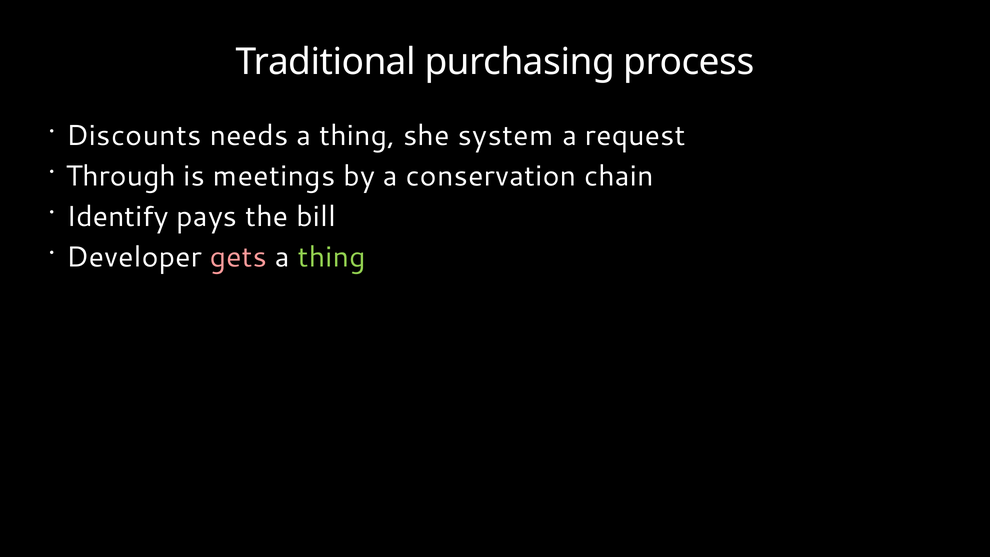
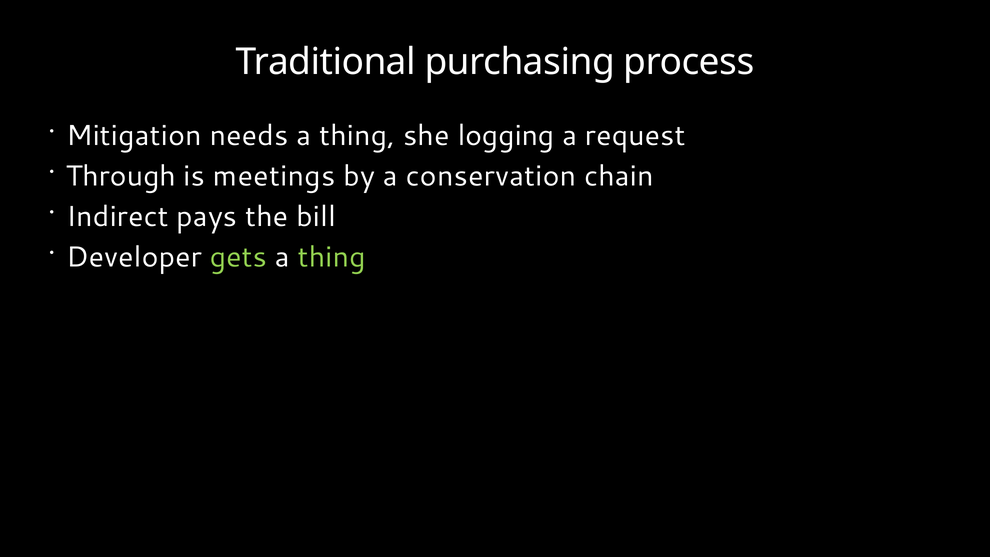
Discounts: Discounts -> Mitigation
system: system -> logging
Identify: Identify -> Indirect
gets colour: pink -> light green
